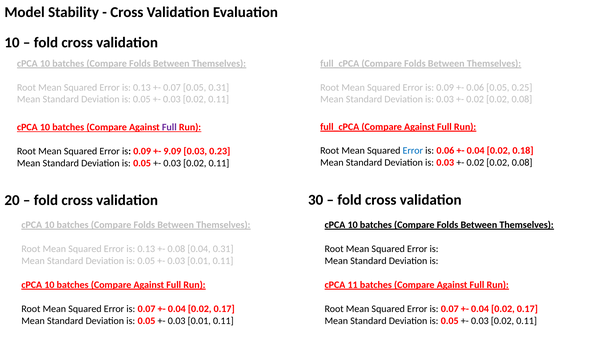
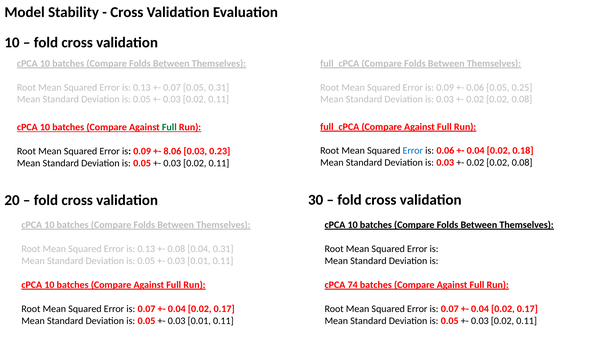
Full at (169, 127) colour: purple -> green
9.09: 9.09 -> 8.06
11: 11 -> 74
